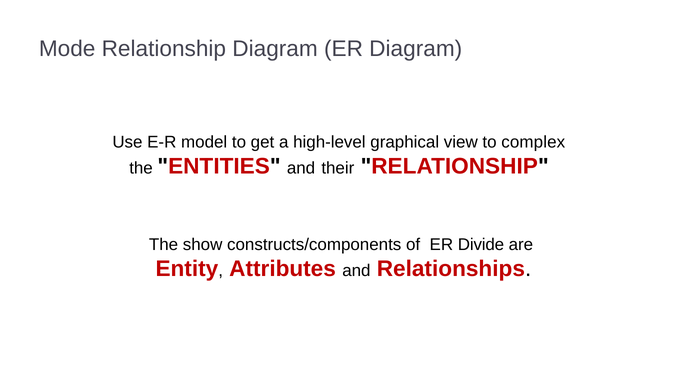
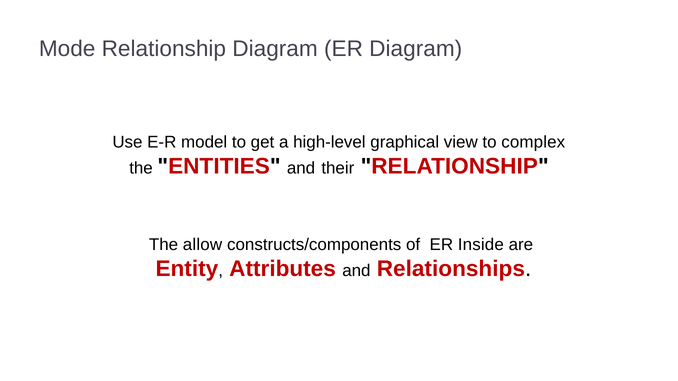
show: show -> allow
Divide: Divide -> Inside
